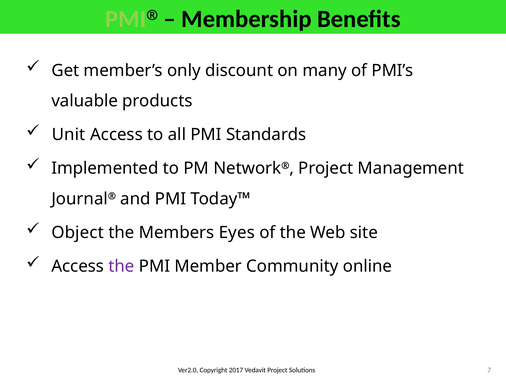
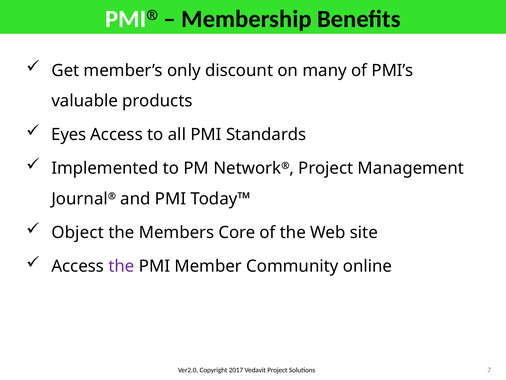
PMI at (126, 19) colour: light green -> white
Unit: Unit -> Eyes
Eyes: Eyes -> Core
